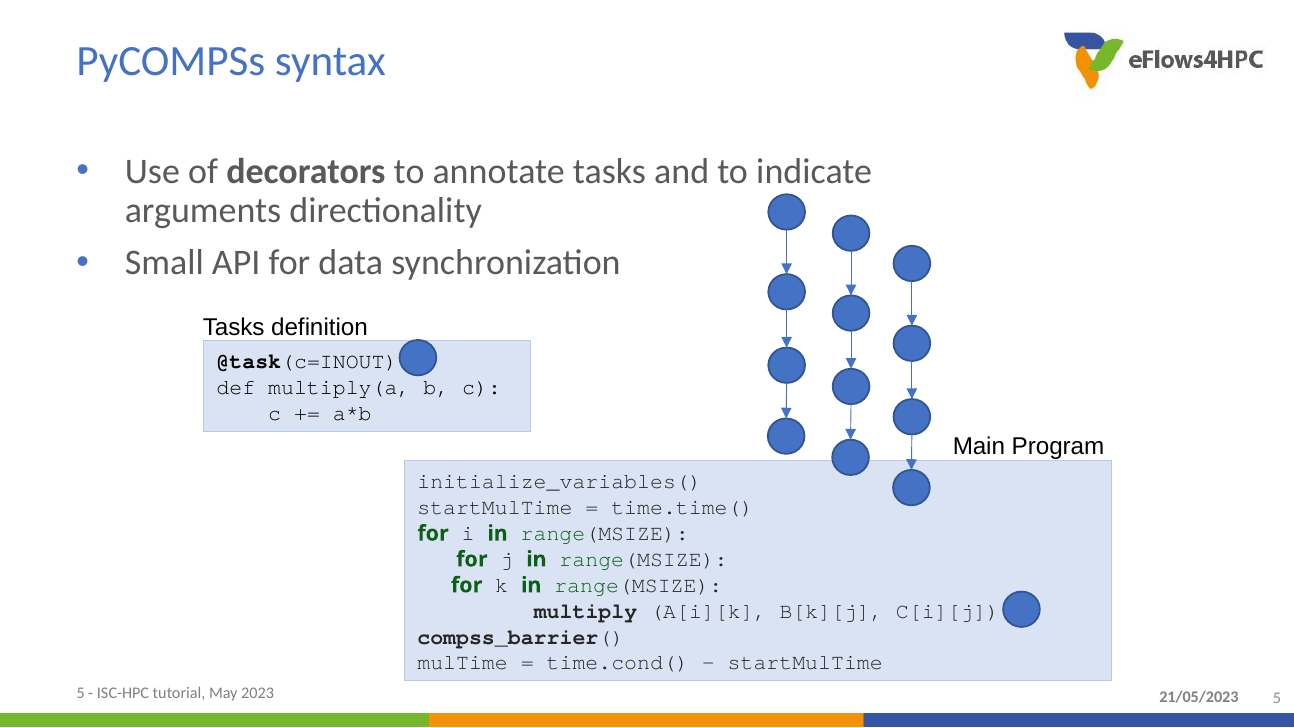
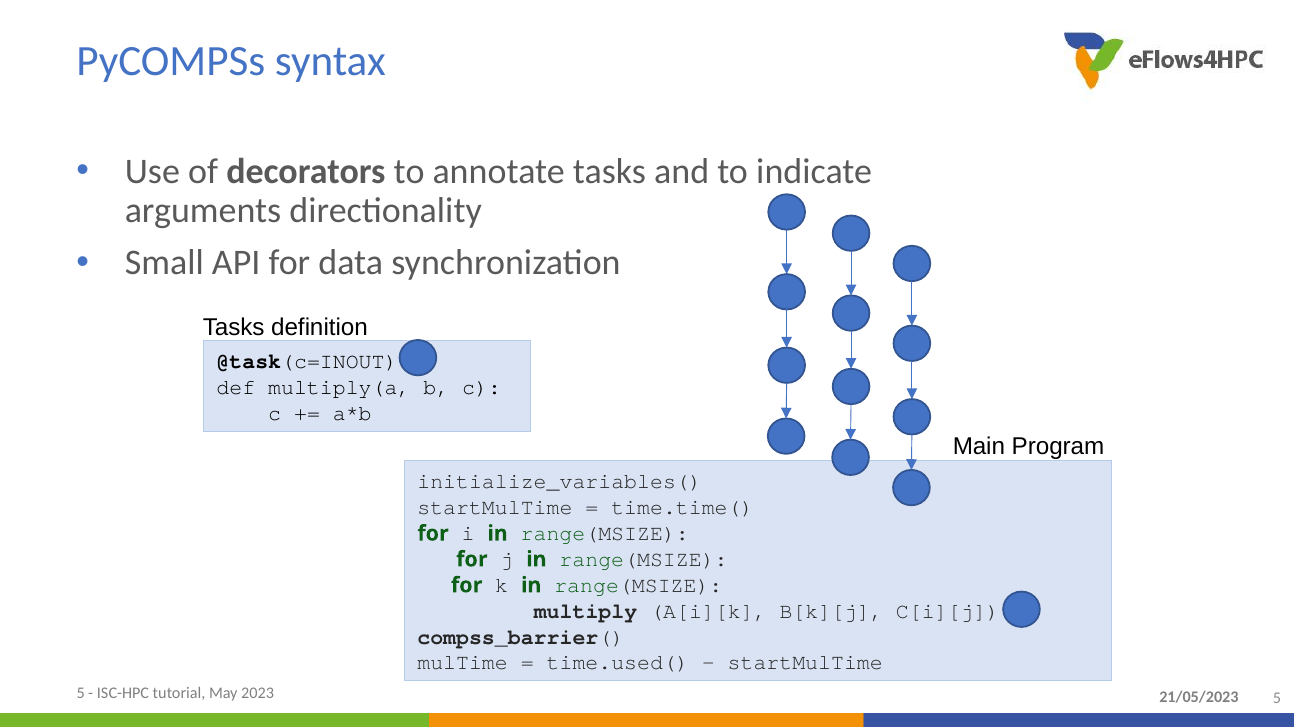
time.cond(: time.cond( -> time.used(
